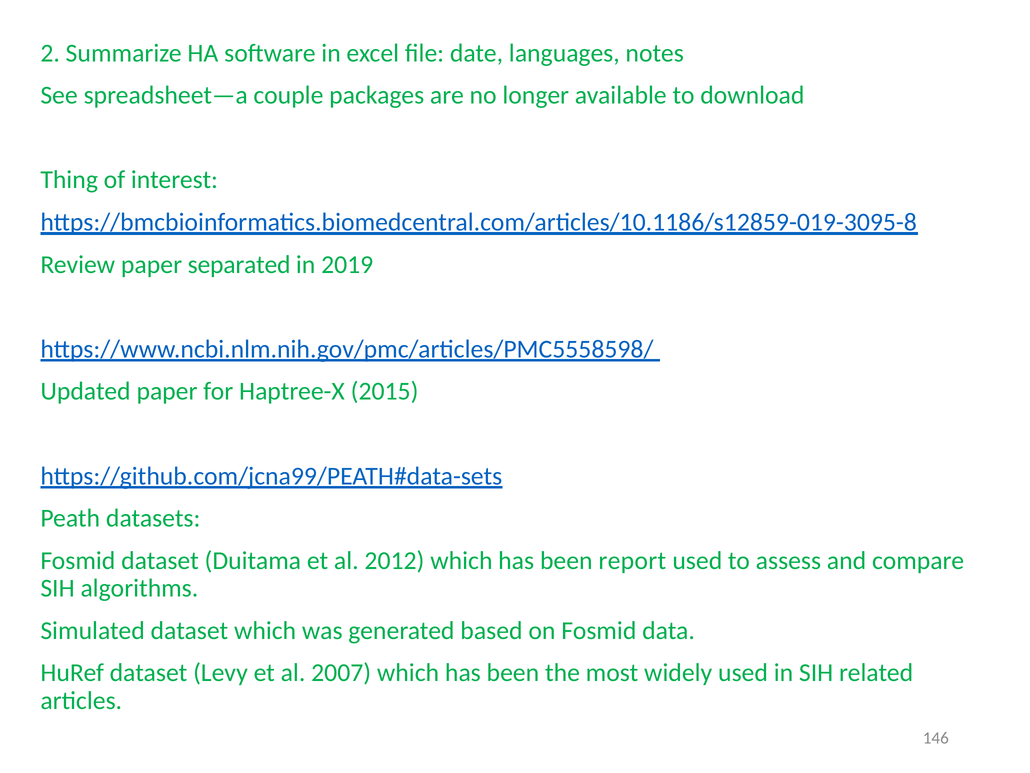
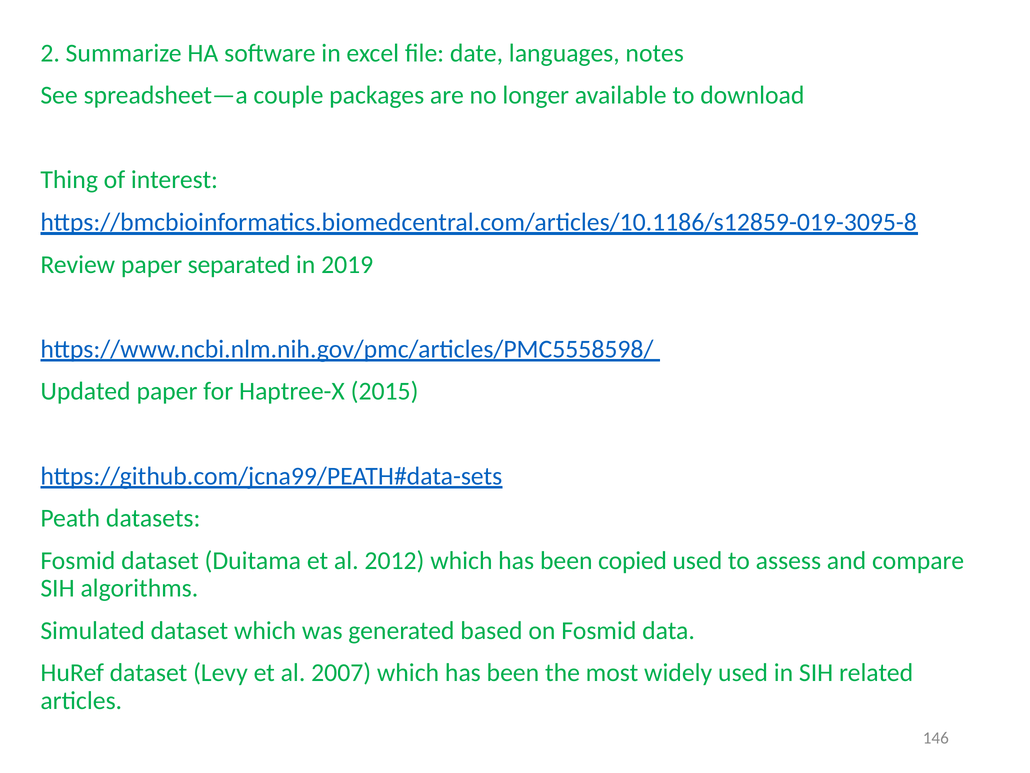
report: report -> copied
